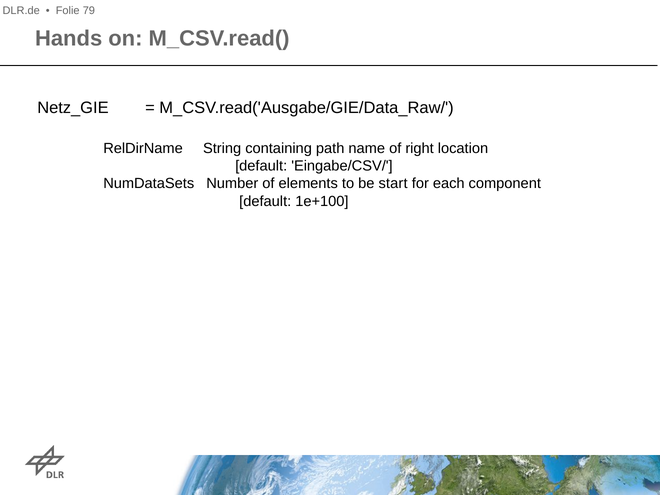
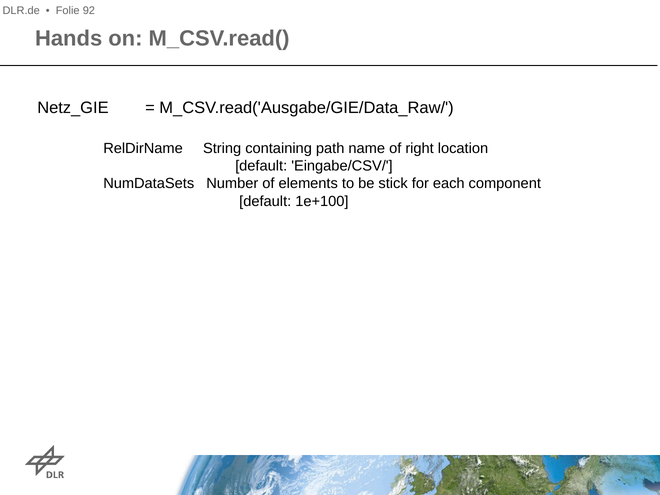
79: 79 -> 92
start: start -> stick
